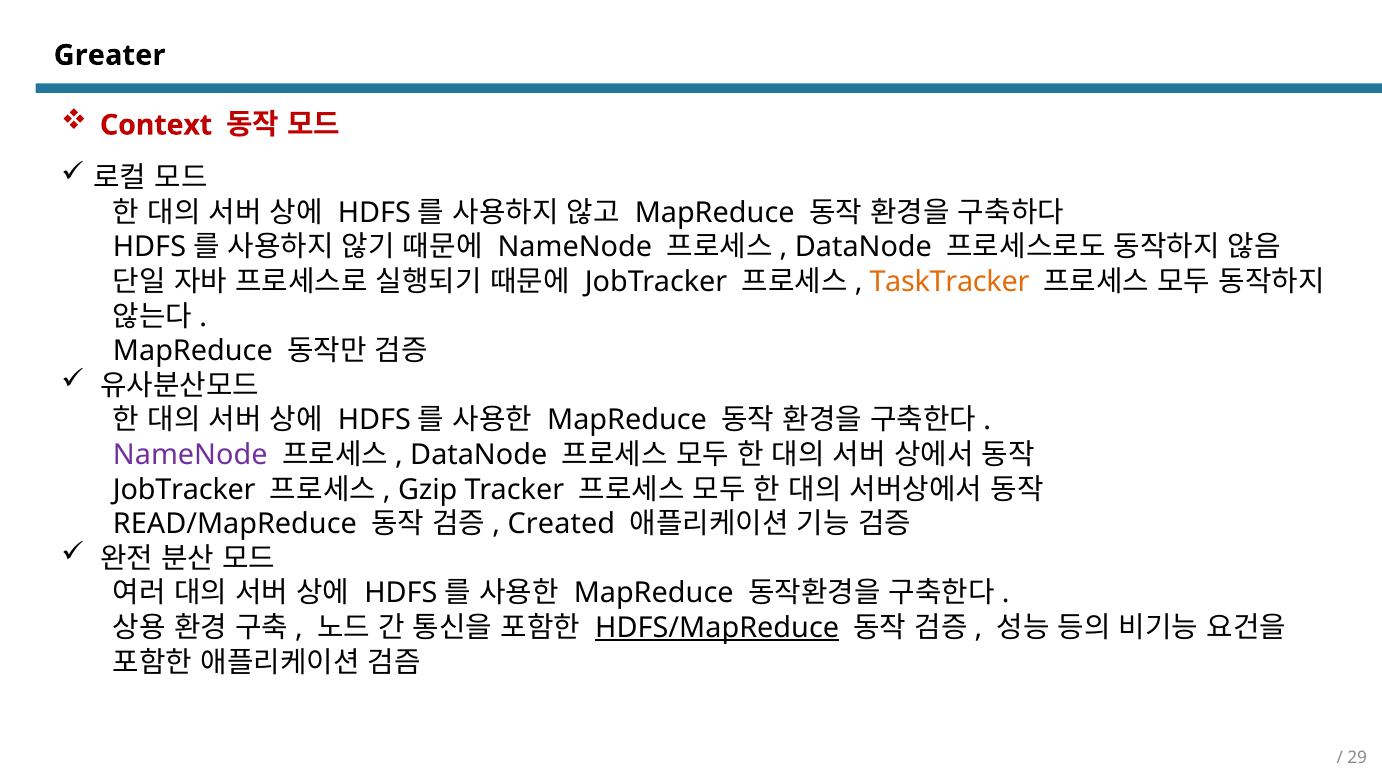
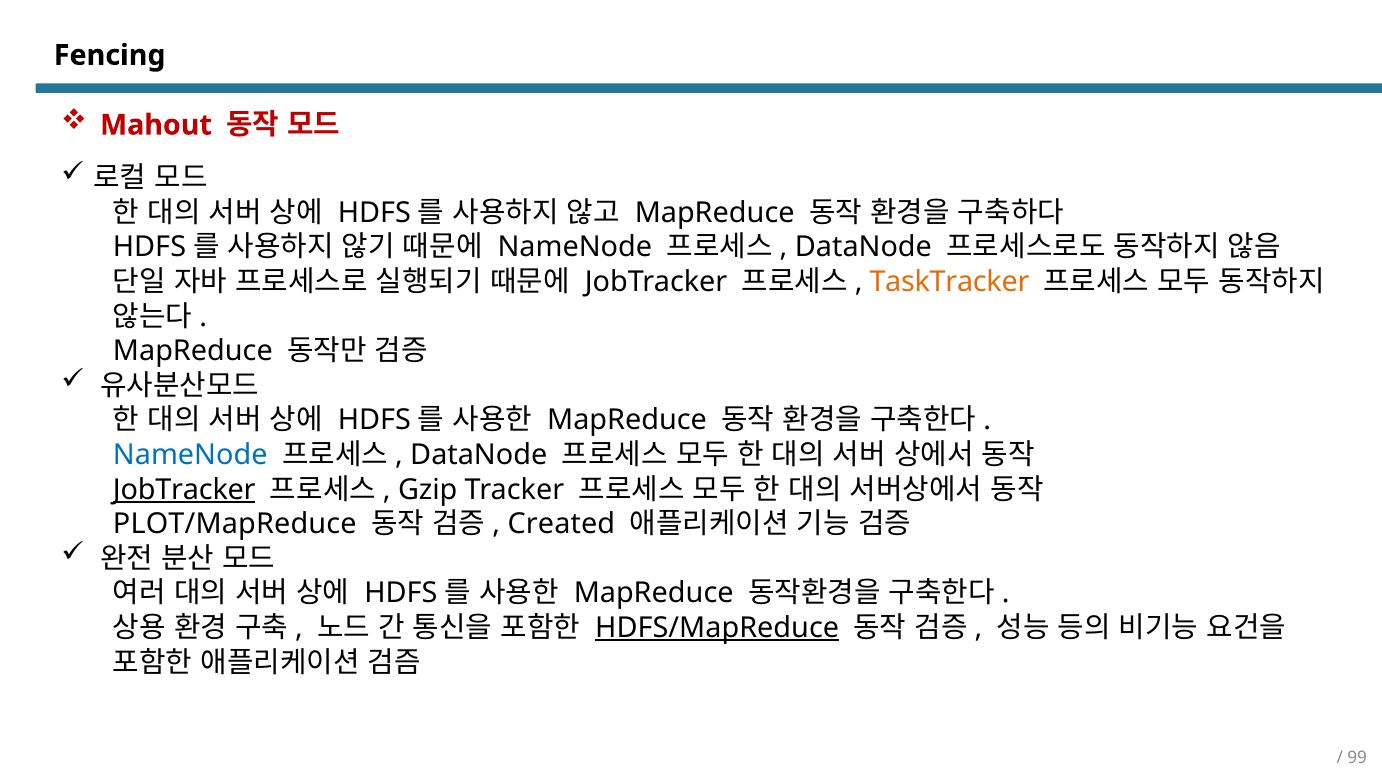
Greater: Greater -> Fencing
Context: Context -> Mahout
NameNode at (190, 455) colour: purple -> blue
JobTracker at (184, 489) underline: none -> present
READ/MapReduce: READ/MapReduce -> PLOT/MapReduce
29: 29 -> 99
